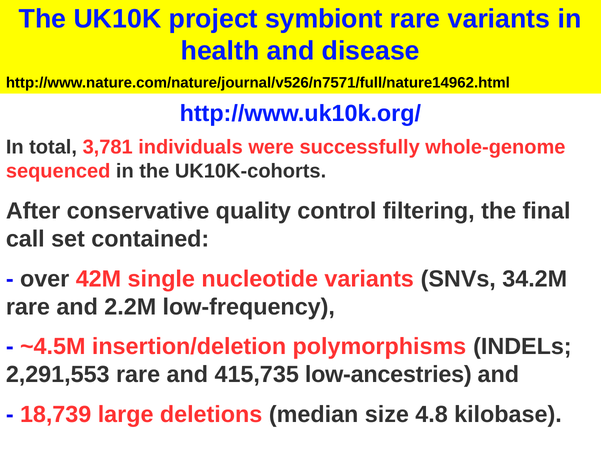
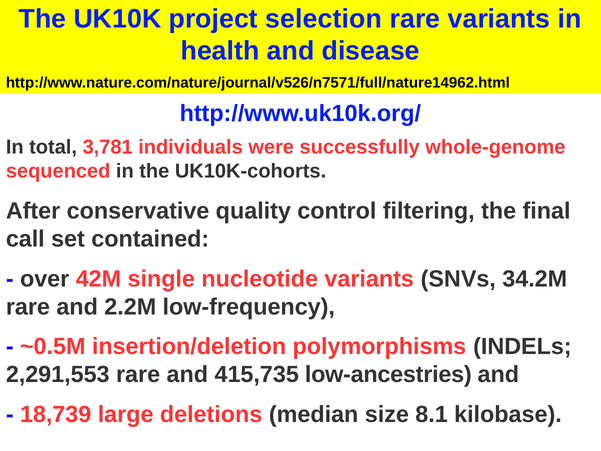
symbiont: symbiont -> selection
~4.5M: ~4.5M -> ~0.5M
4.8: 4.8 -> 8.1
